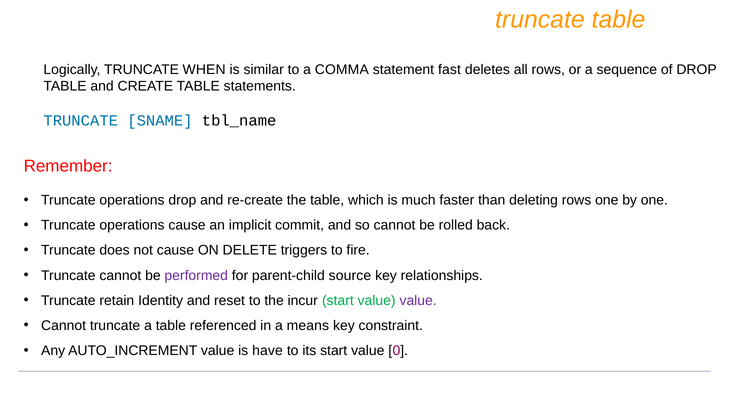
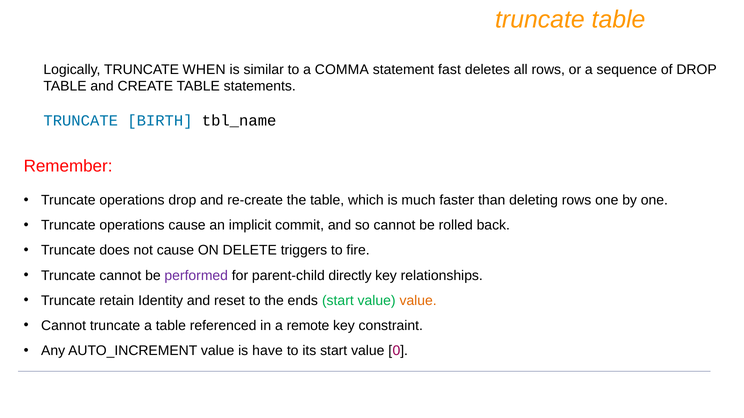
SNAME: SNAME -> BIRTH
source: source -> directly
incur: incur -> ends
value at (418, 301) colour: purple -> orange
means: means -> remote
